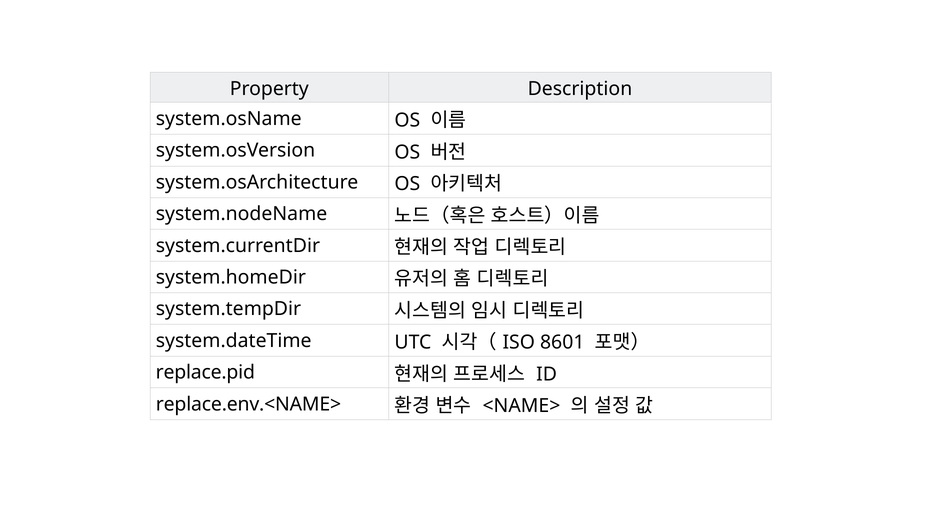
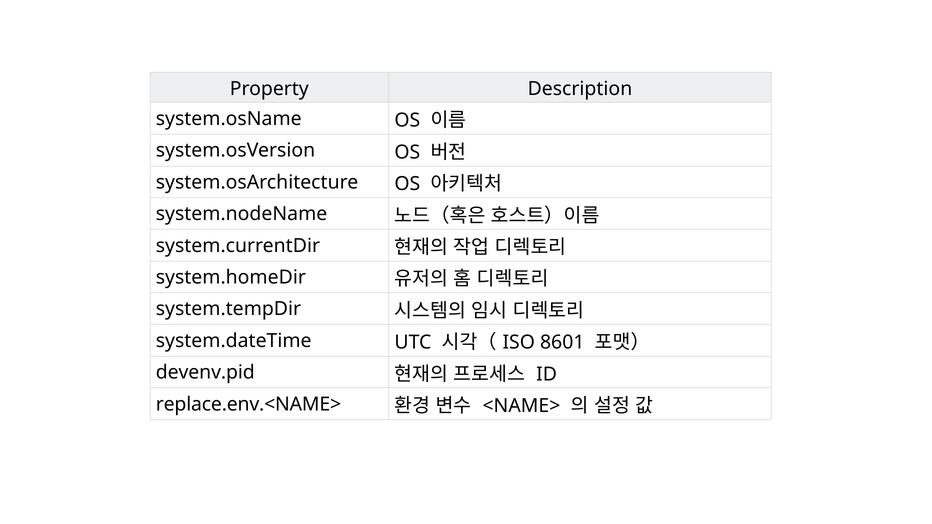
replace.pid: replace.pid -> devenv.pid
